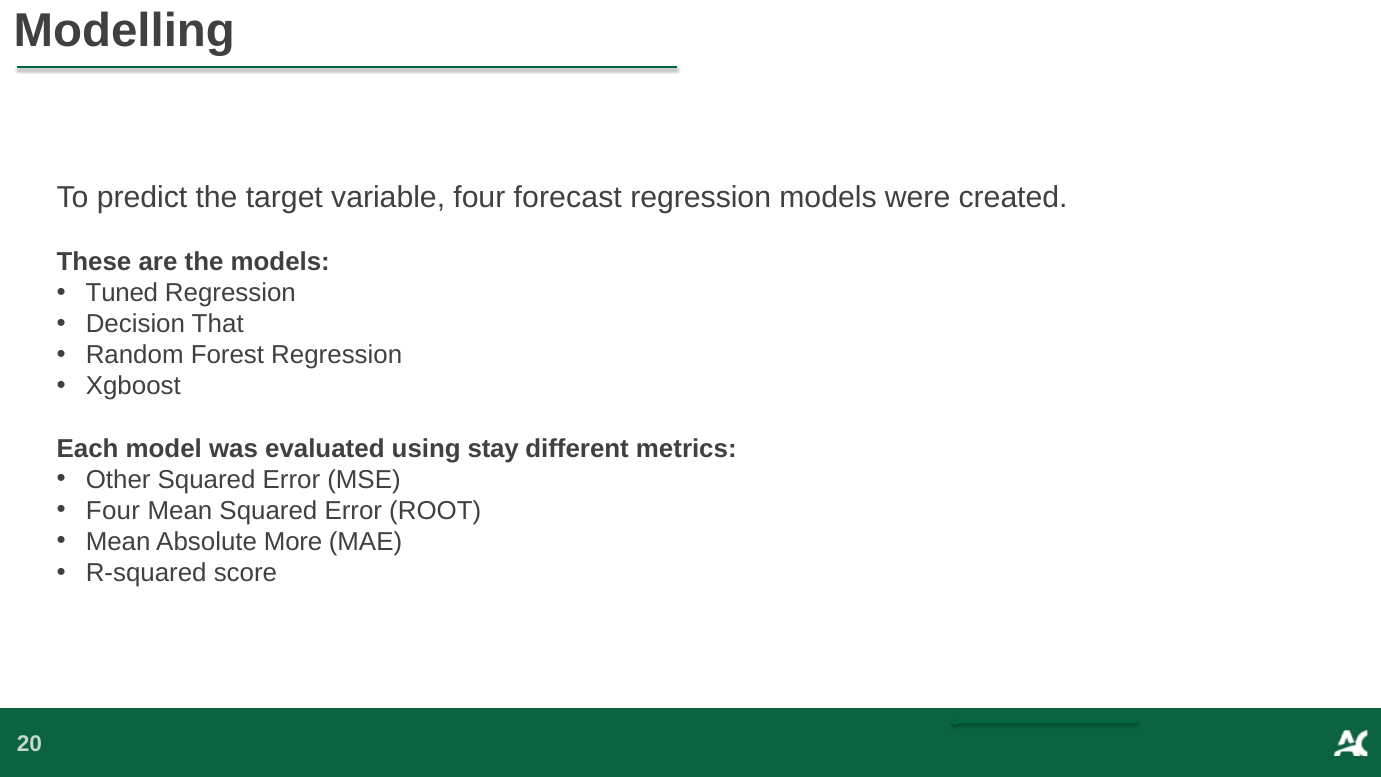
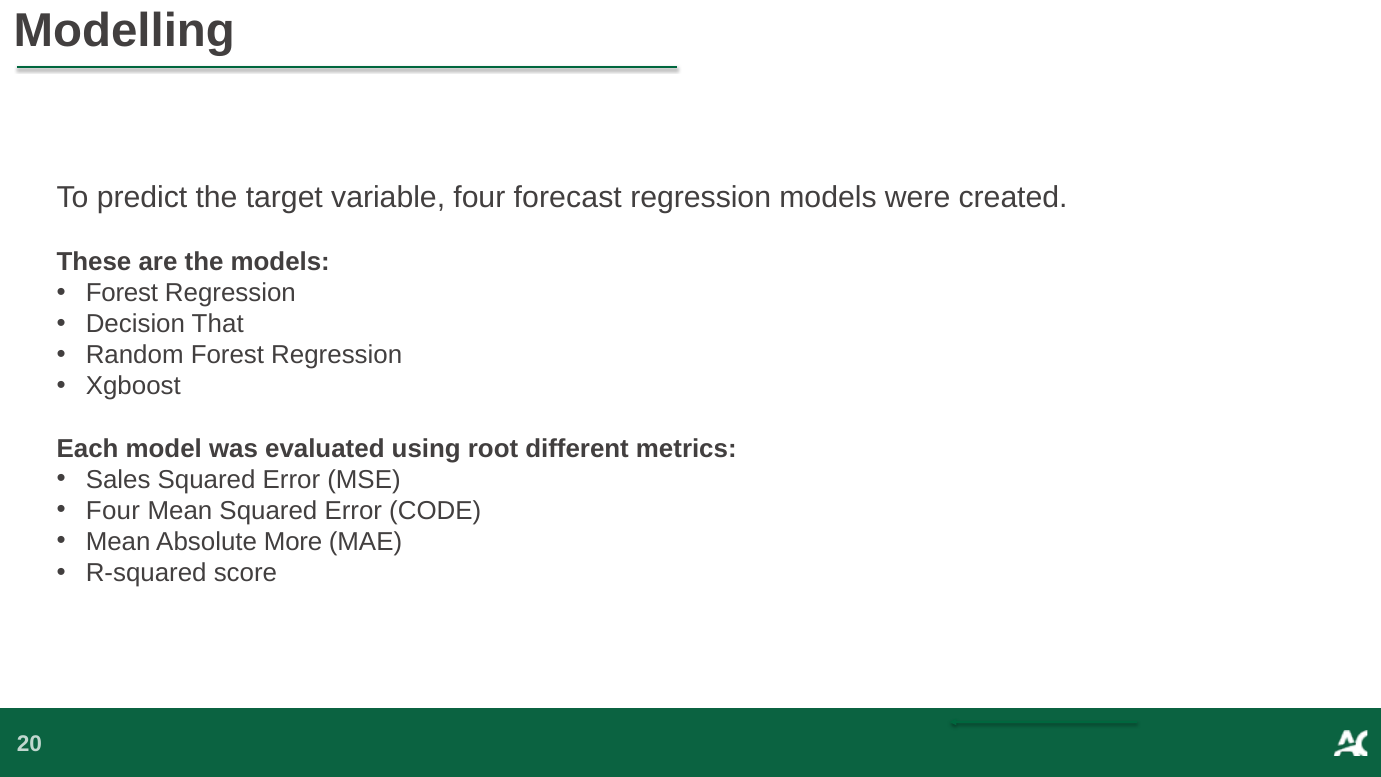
Tuned at (122, 293): Tuned -> Forest
stay: stay -> root
Other: Other -> Sales
ROOT: ROOT -> CODE
